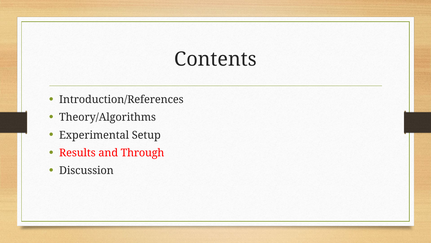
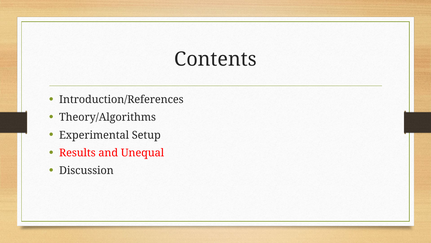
Through: Through -> Unequal
